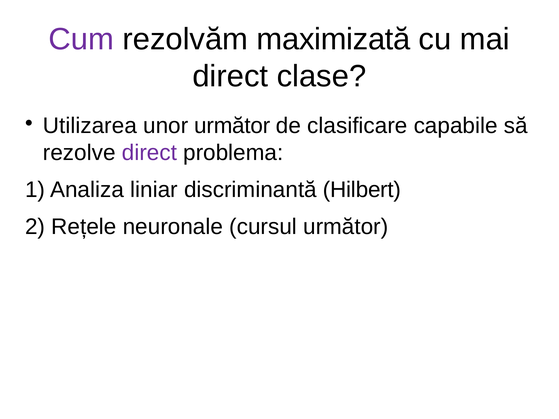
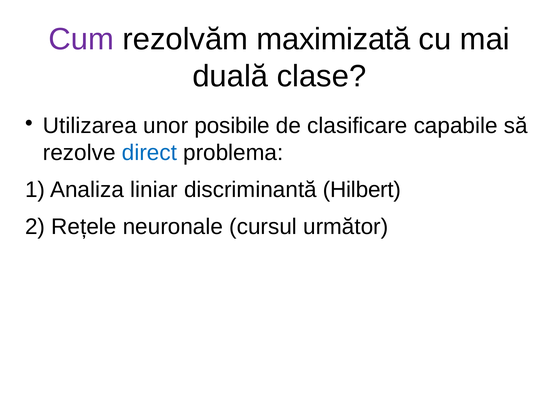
direct at (230, 76): direct -> duală
unor următor: următor -> posibile
direct at (149, 153) colour: purple -> blue
